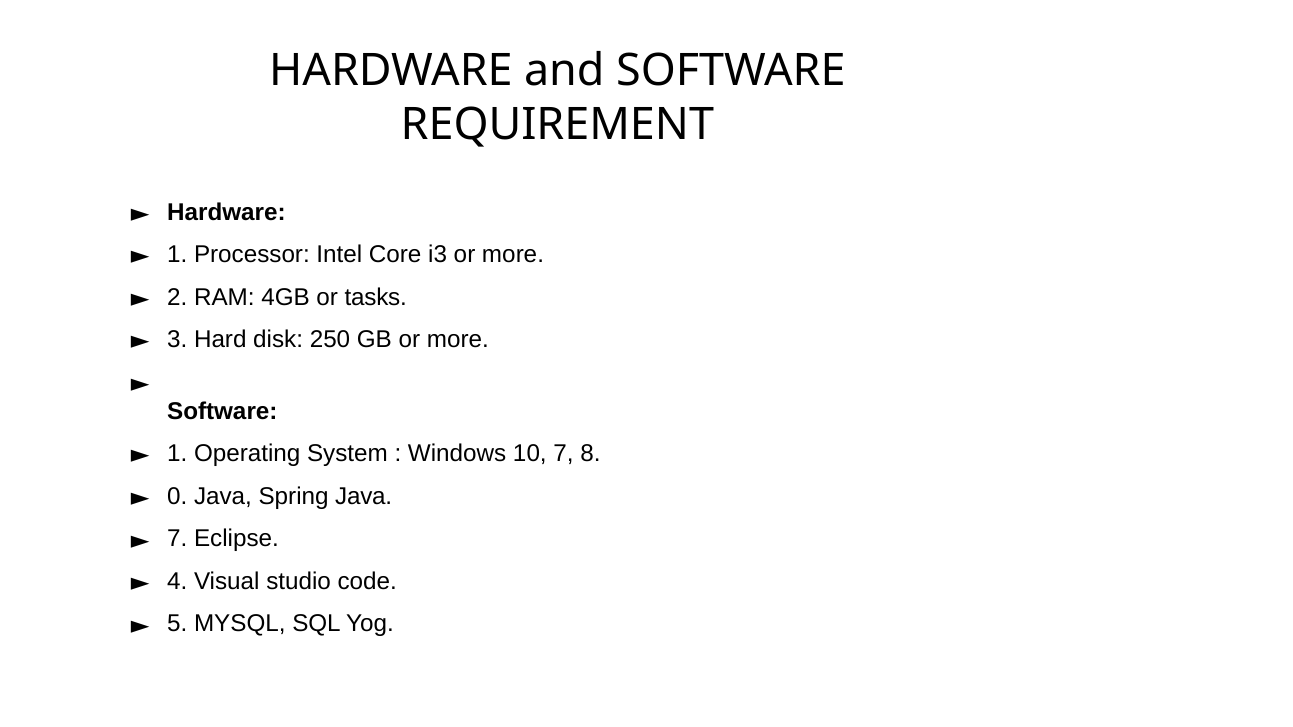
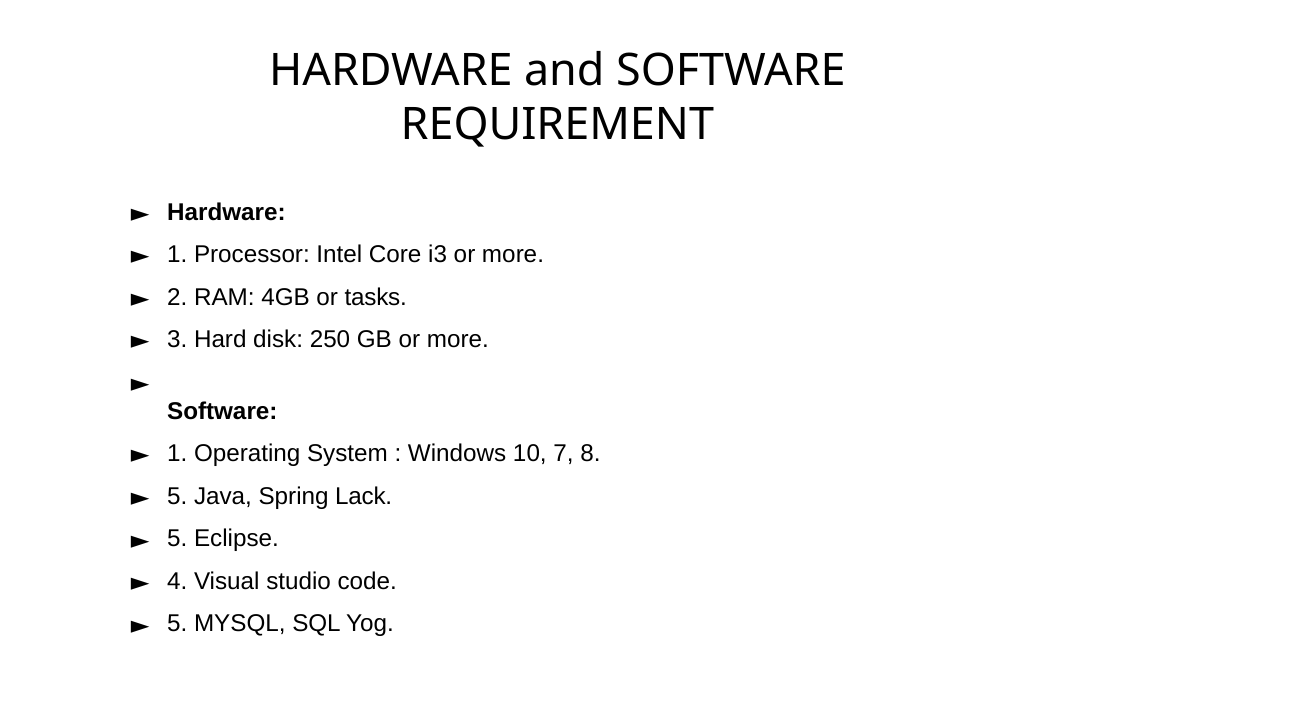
0 at (177, 496): 0 -> 5
Spring Java: Java -> Lack
7 at (177, 539): 7 -> 5
